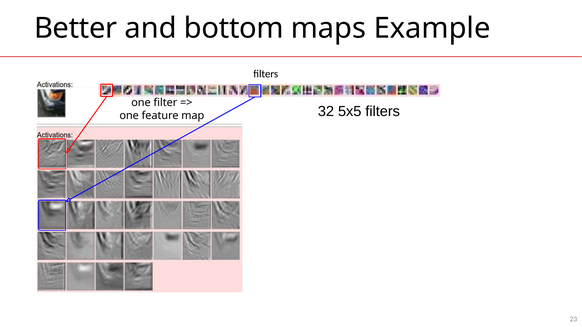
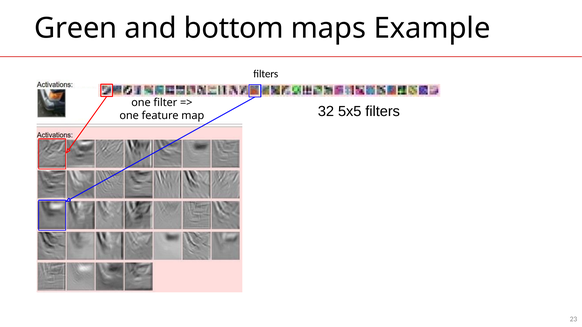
Better: Better -> Green
